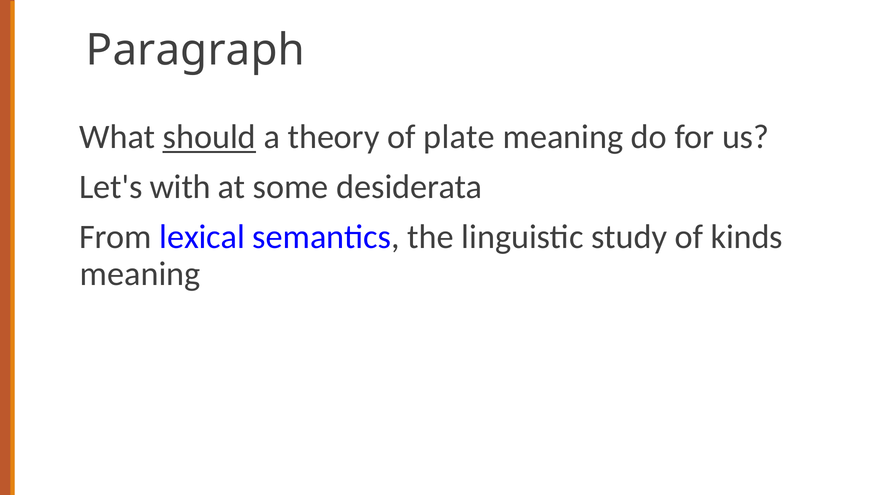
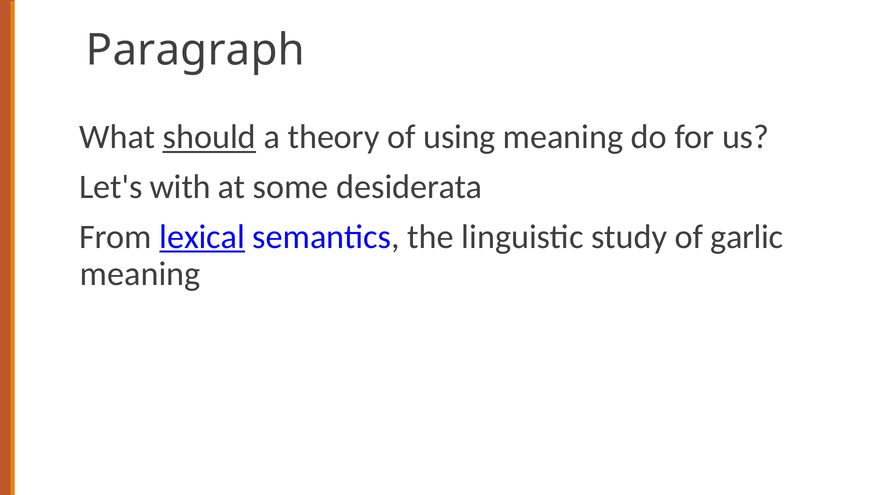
plate: plate -> using
lexical underline: none -> present
kinds: kinds -> garlic
